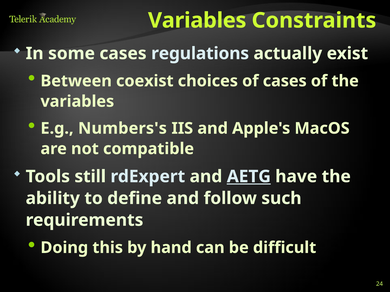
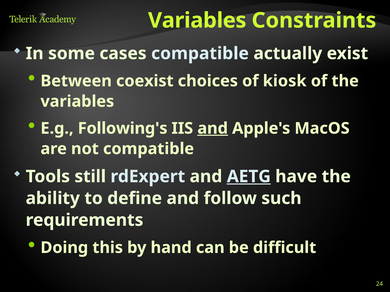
cases regulations: regulations -> compatible
of cases: cases -> kiosk
Numbers's: Numbers's -> Following's
and at (213, 129) underline: none -> present
